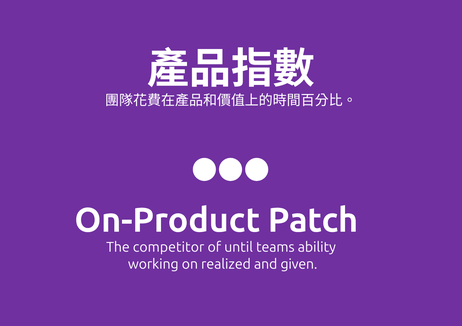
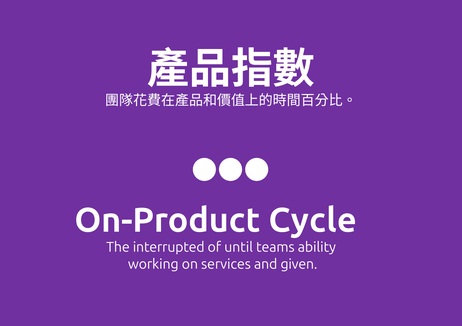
Patch: Patch -> Cycle
competitor: competitor -> interrupted
realized: realized -> services
